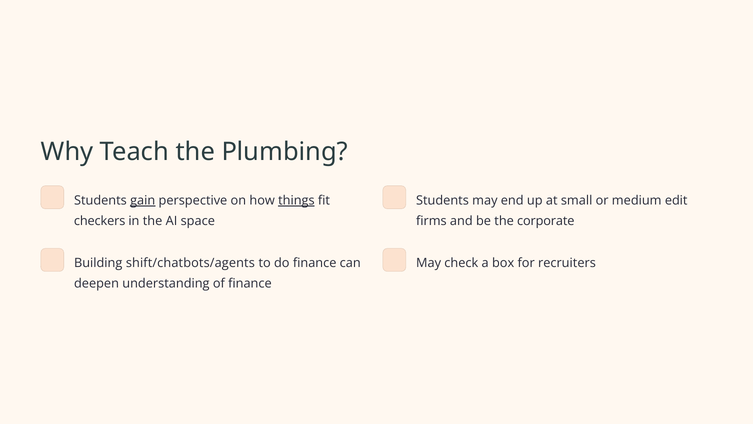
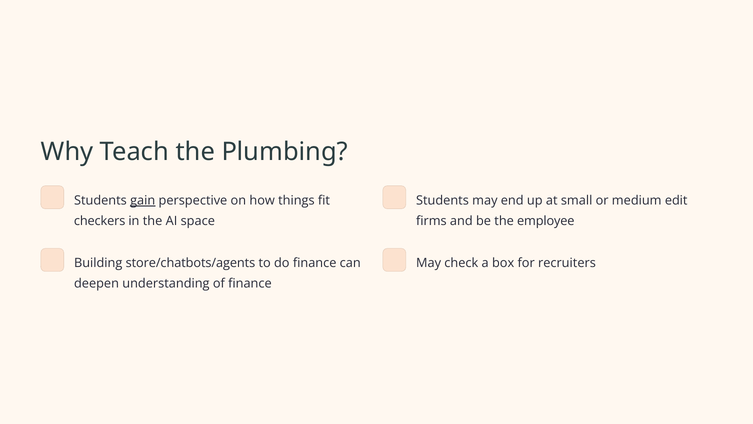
things underline: present -> none
corporate: corporate -> employee
shift/chatbots/agents: shift/chatbots/agents -> store/chatbots/agents
